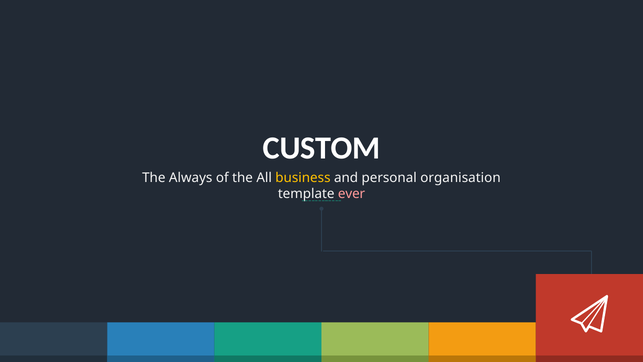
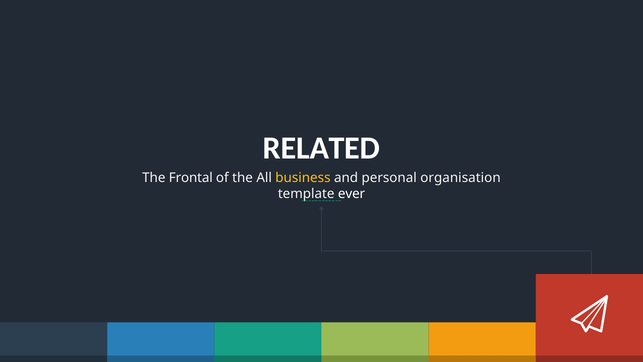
CUSTOM: CUSTOM -> RELATED
Always: Always -> Frontal
ever colour: pink -> white
